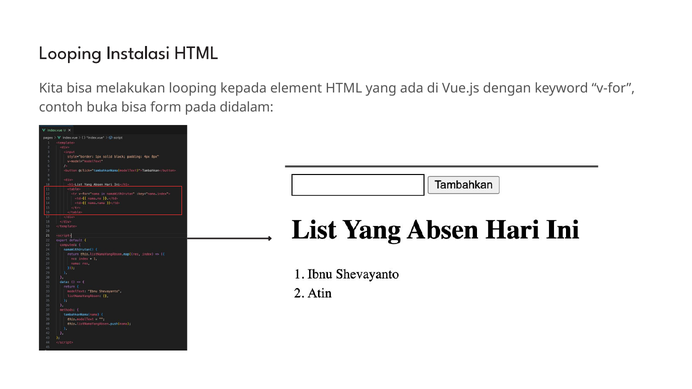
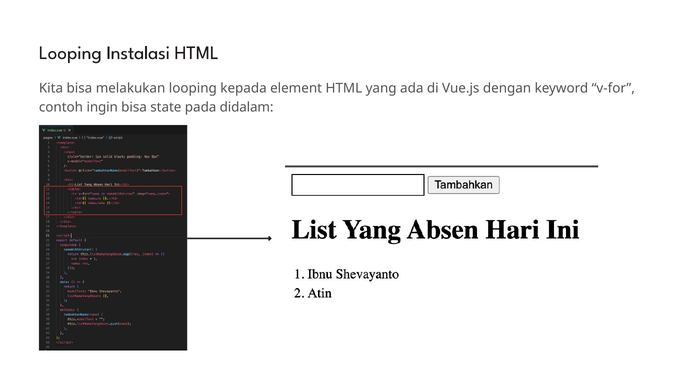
buka: buka -> ingin
form: form -> state
